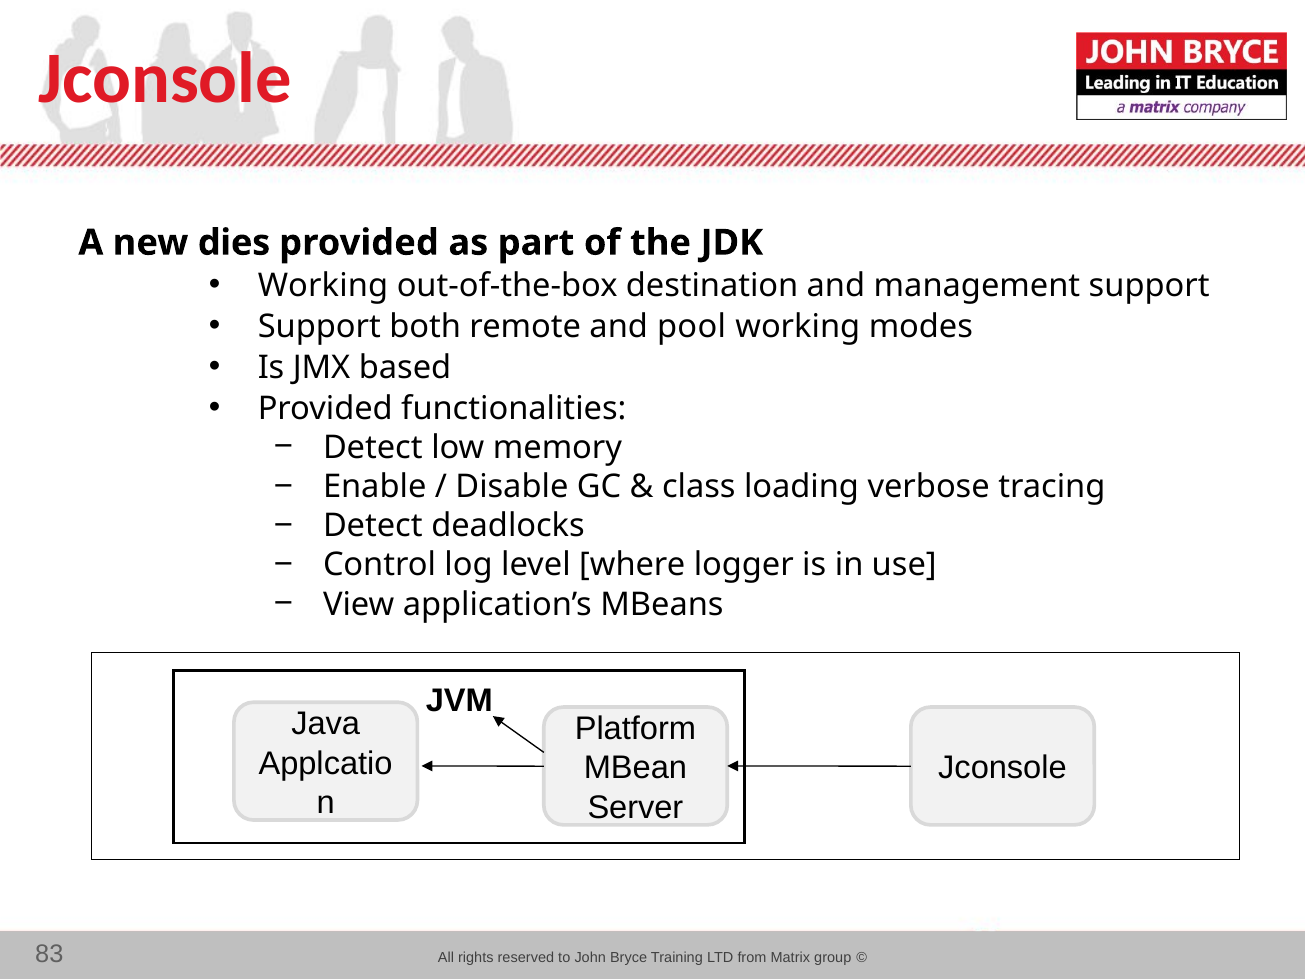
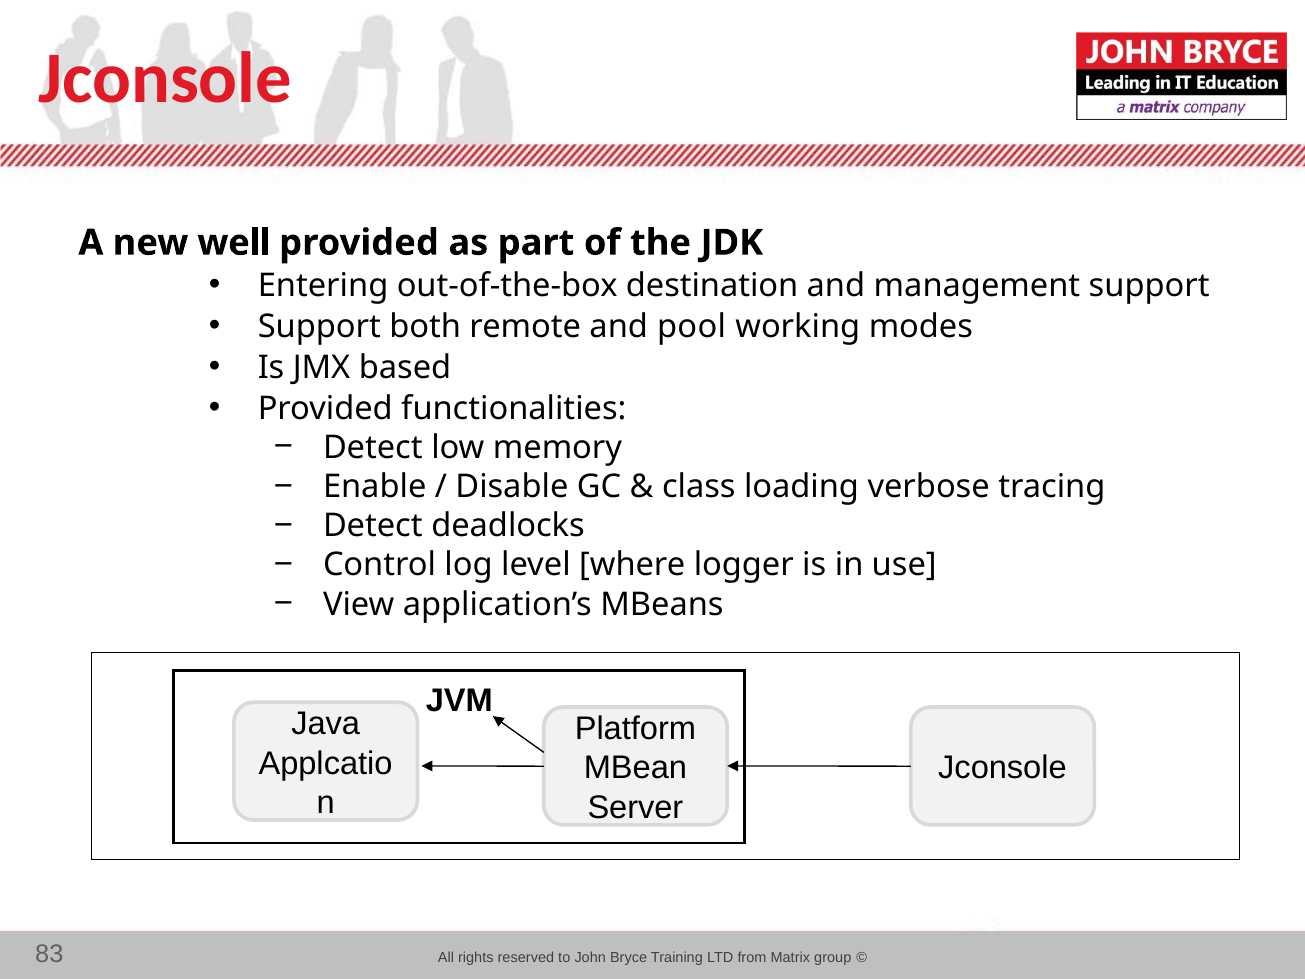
dies: dies -> well
Working at (323, 286): Working -> Entering
